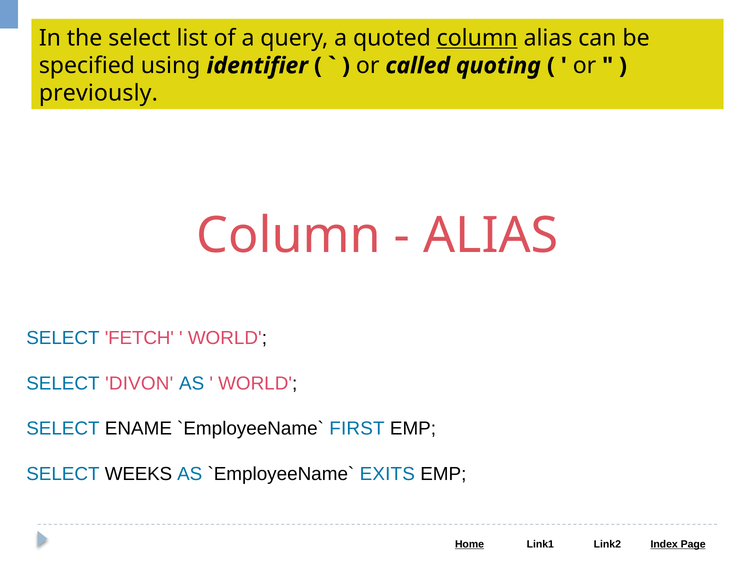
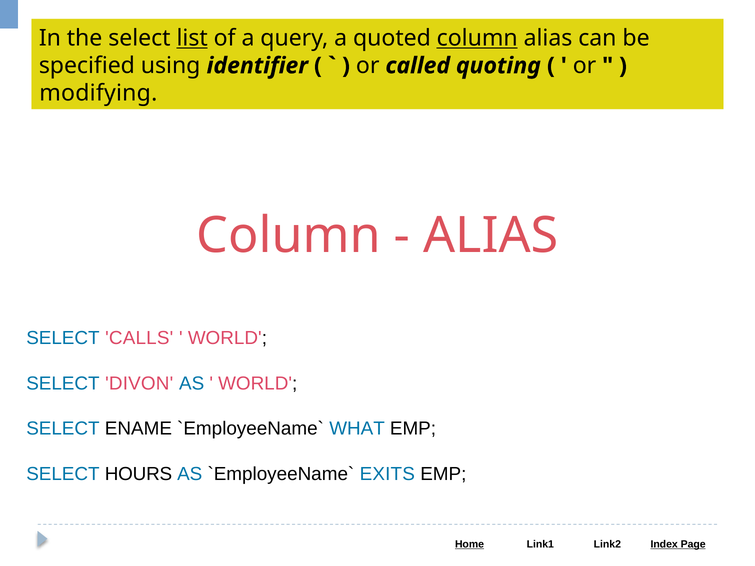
list underline: none -> present
previously: previously -> modifying
FETCH: FETCH -> CALLS
FIRST: FIRST -> WHAT
WEEKS: WEEKS -> HOURS
